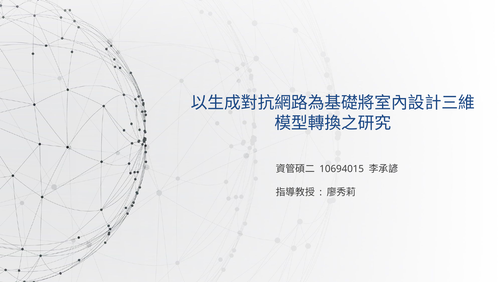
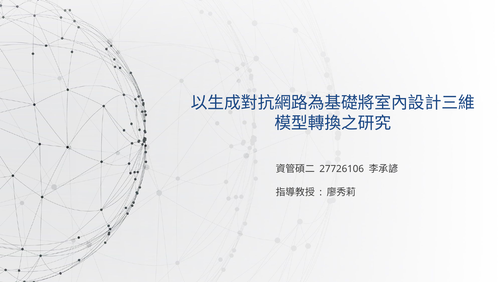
10694015: 10694015 -> 27726106
